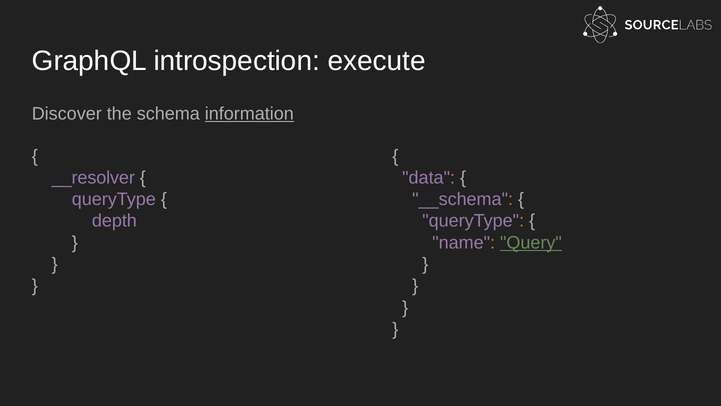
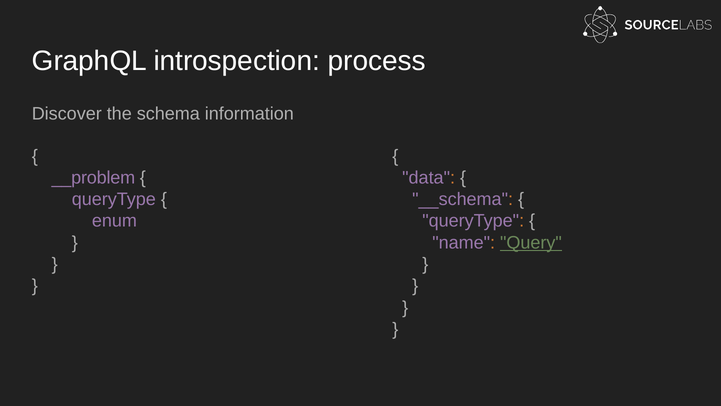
execute: execute -> process
information underline: present -> none
__resolver: __resolver -> __problem
depth: depth -> enum
